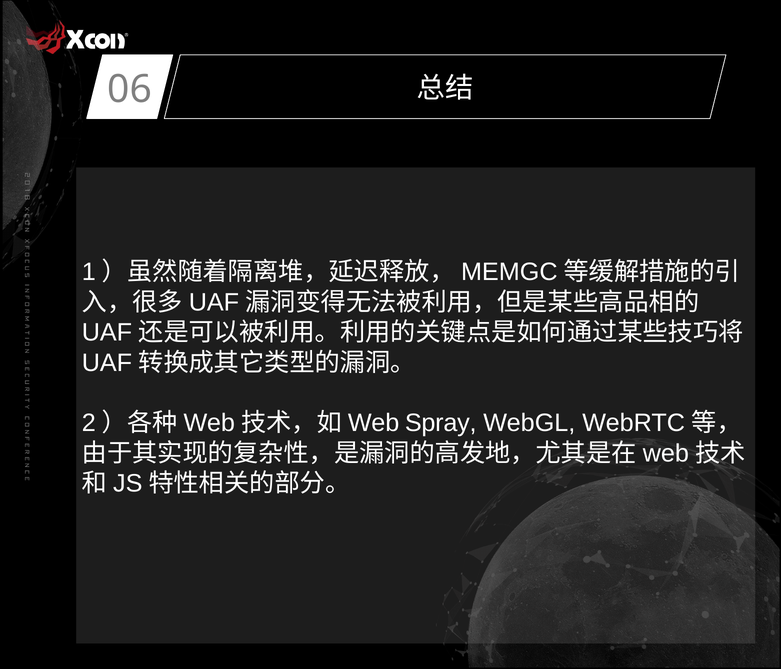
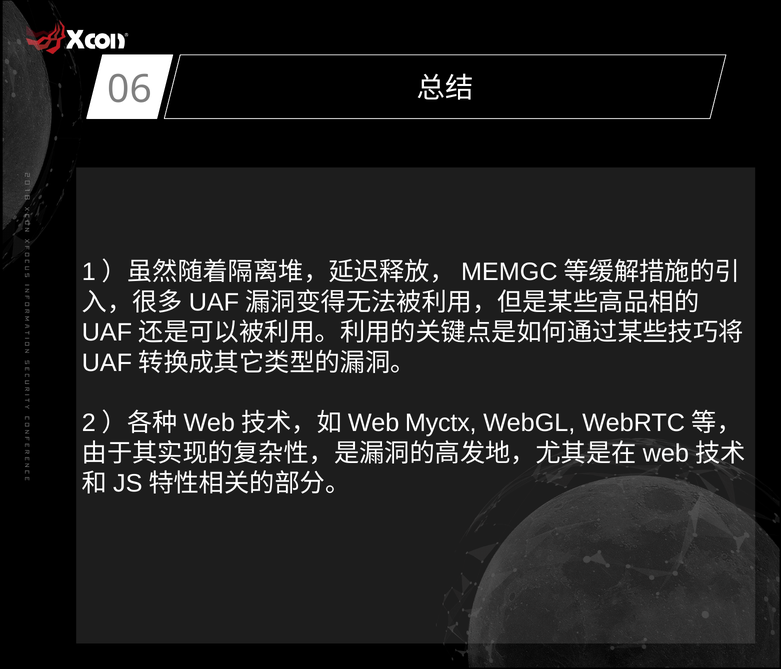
Spray: Spray -> Myctx
